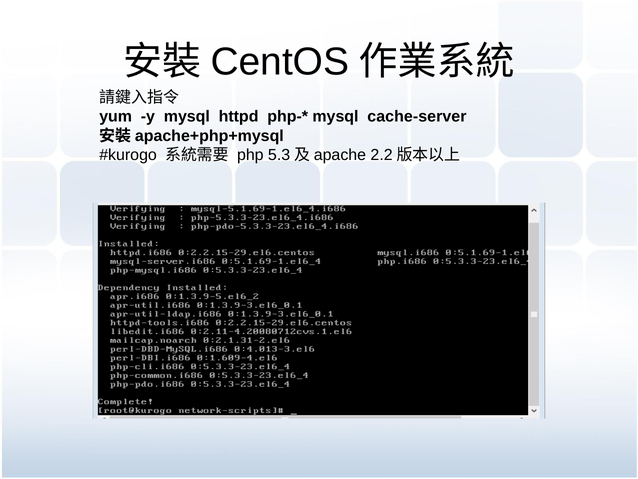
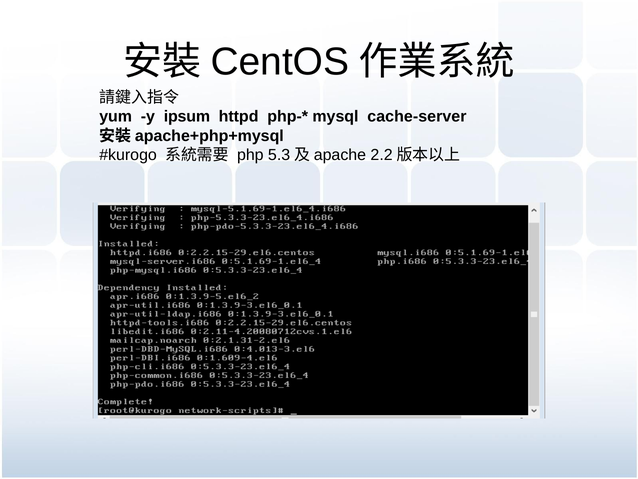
y mysql: mysql -> ipsum
